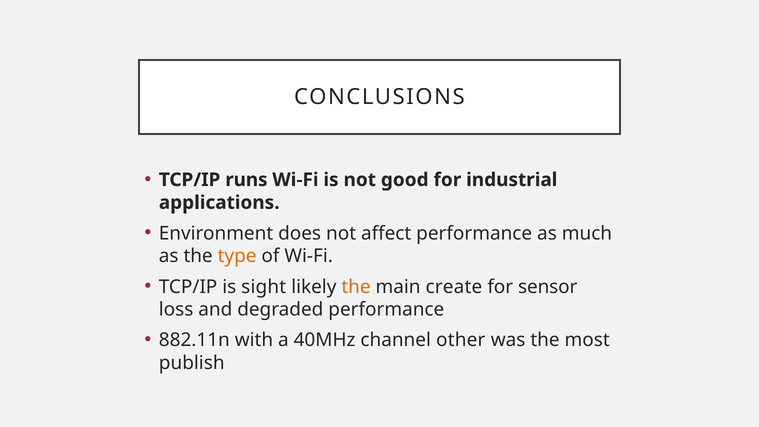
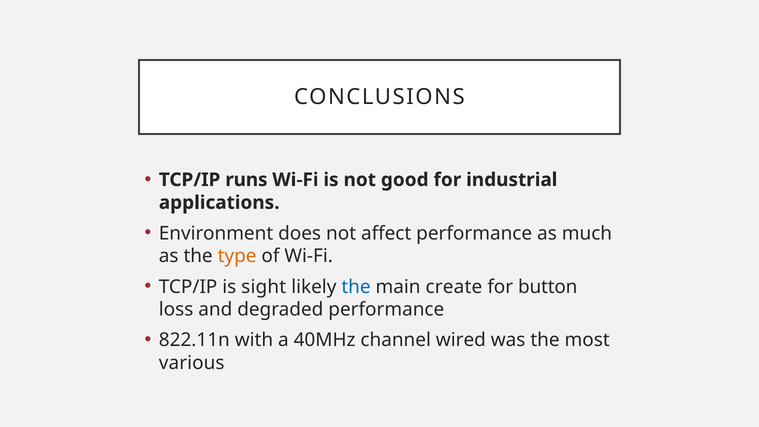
the at (356, 287) colour: orange -> blue
sensor: sensor -> button
882.11n: 882.11n -> 822.11n
other: other -> wired
publish: publish -> various
